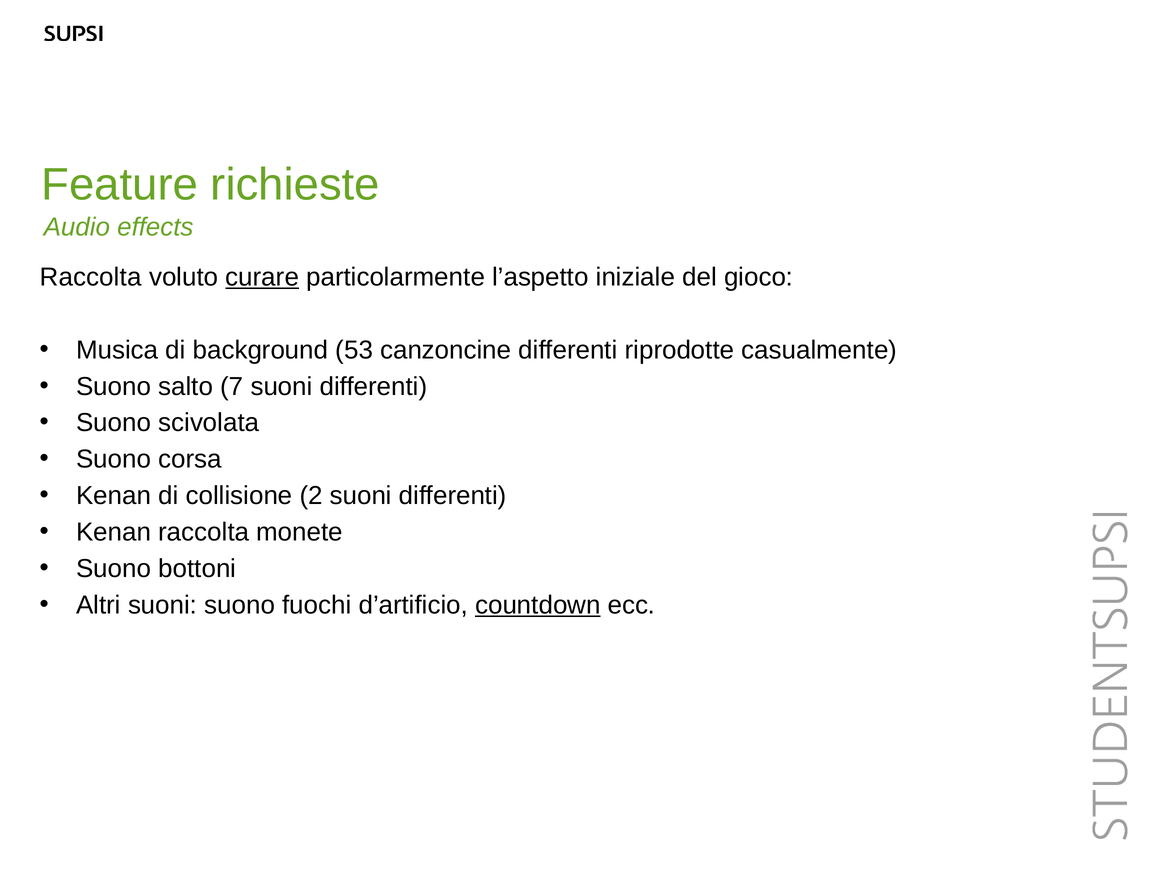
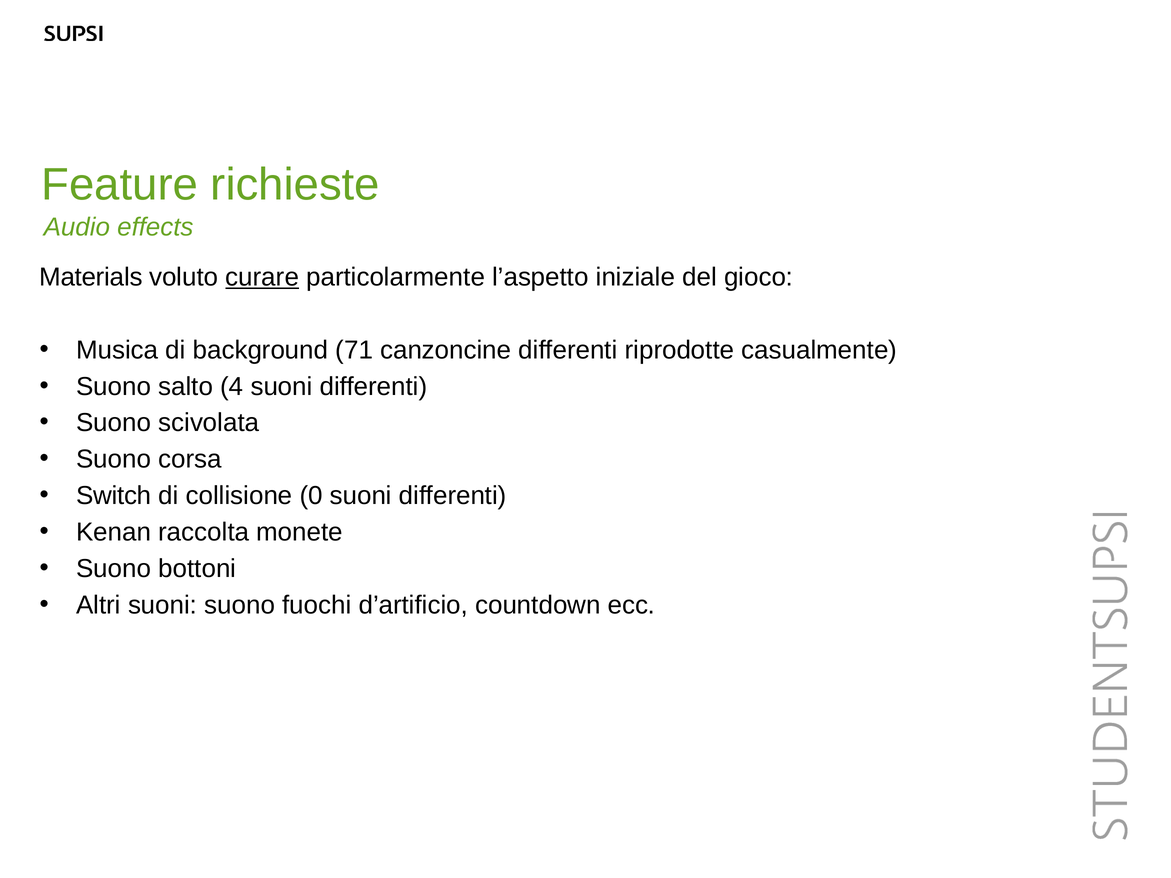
Raccolta at (91, 277): Raccolta -> Materials
53: 53 -> 71
7: 7 -> 4
Kenan at (114, 496): Kenan -> Switch
2: 2 -> 0
countdown underline: present -> none
